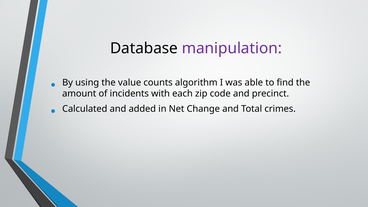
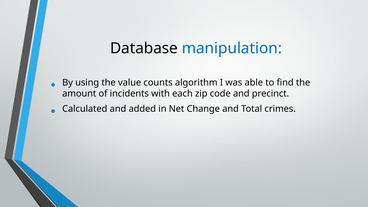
manipulation colour: purple -> blue
